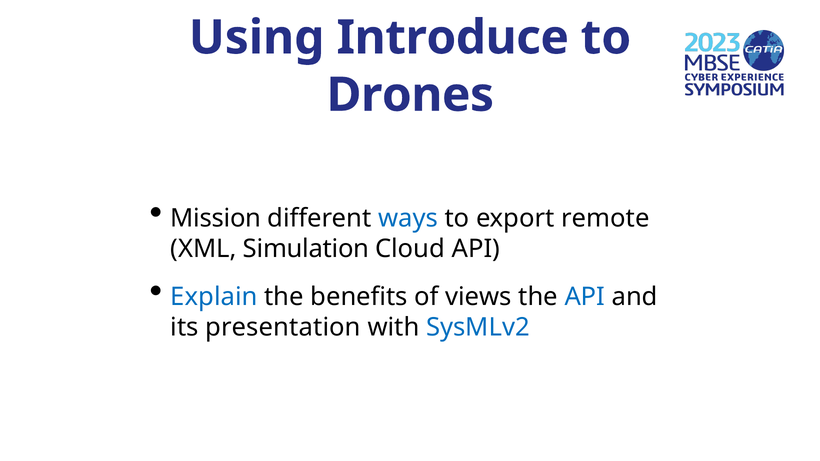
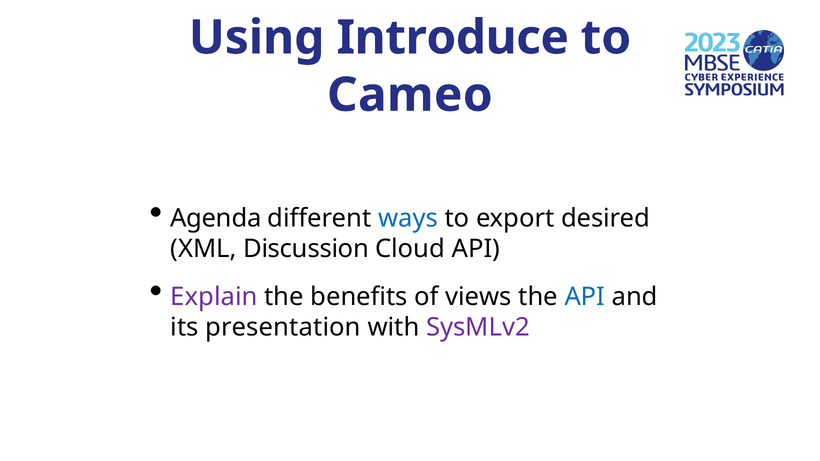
Drones: Drones -> Cameo
Mission: Mission -> Agenda
remote: remote -> desired
Simulation: Simulation -> Discussion
Explain colour: blue -> purple
SysMLv2 colour: blue -> purple
